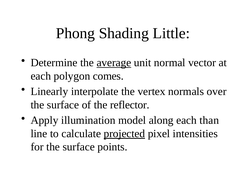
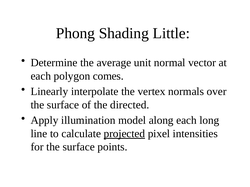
average underline: present -> none
reflector: reflector -> directed
than: than -> long
